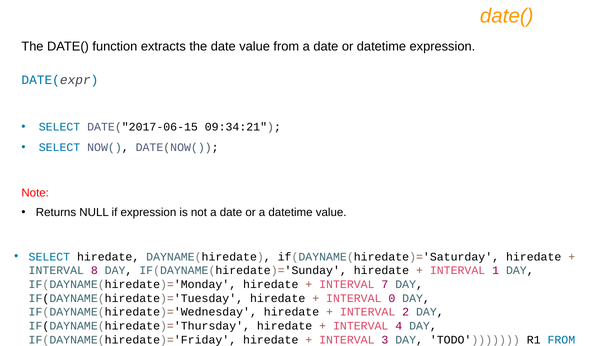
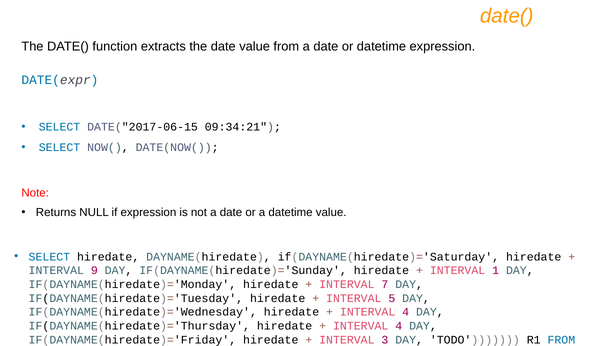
8: 8 -> 9
0: 0 -> 5
2 at (406, 312): 2 -> 4
